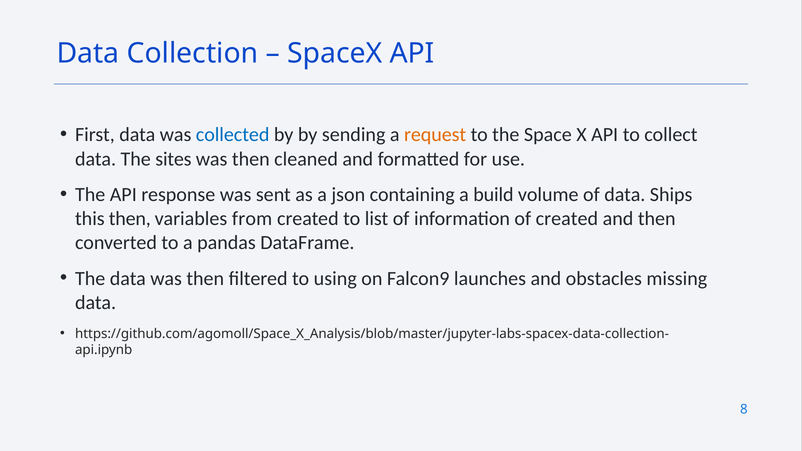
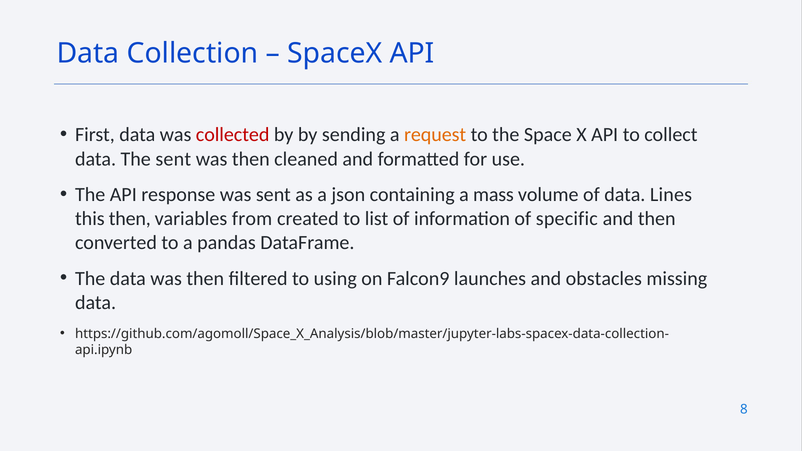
collected colour: blue -> red
The sites: sites -> sent
build: build -> mass
Ships: Ships -> Lines
of created: created -> specific
